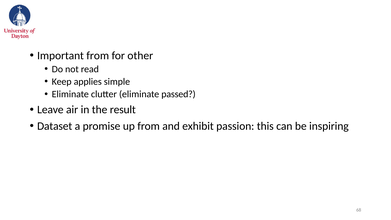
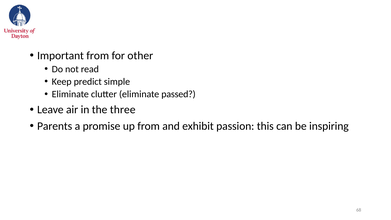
applies: applies -> predict
result: result -> three
Dataset: Dataset -> Parents
